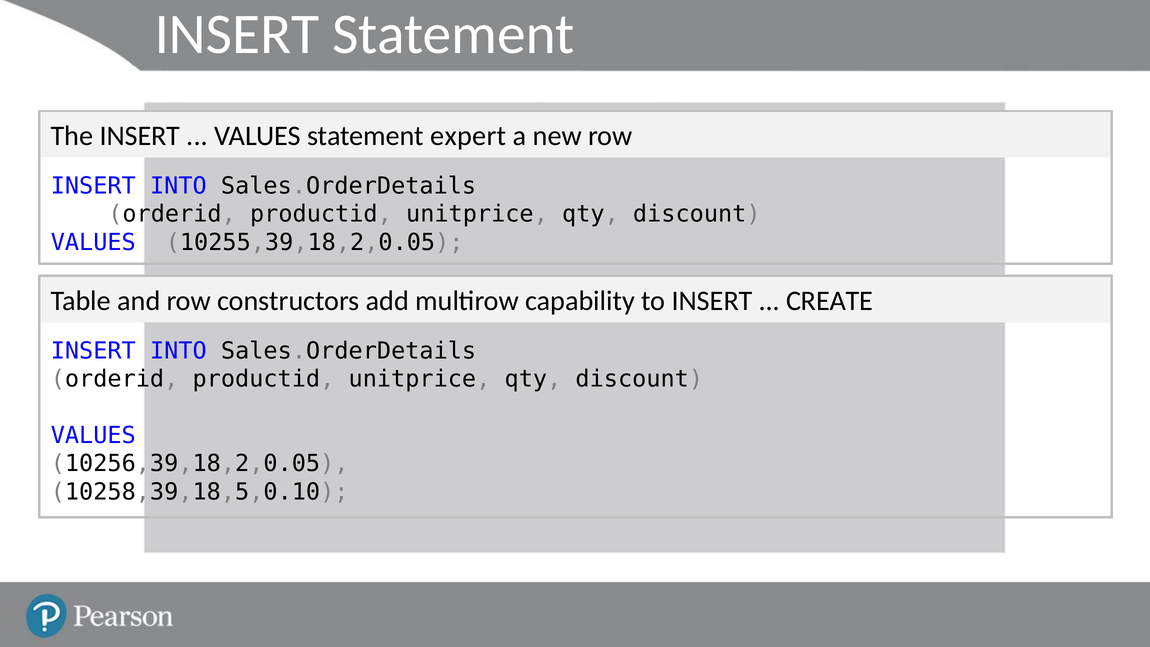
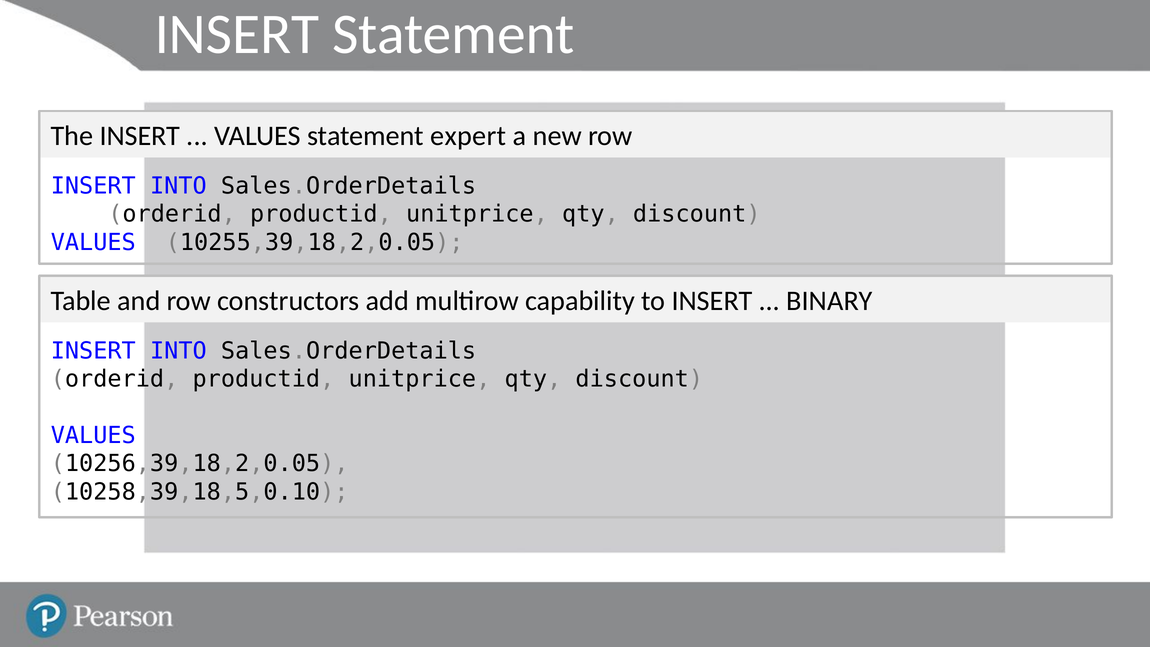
CREATE: CREATE -> BINARY
